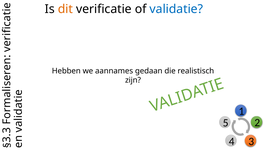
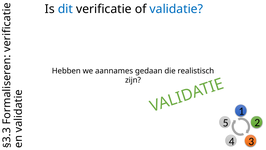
dit colour: orange -> blue
